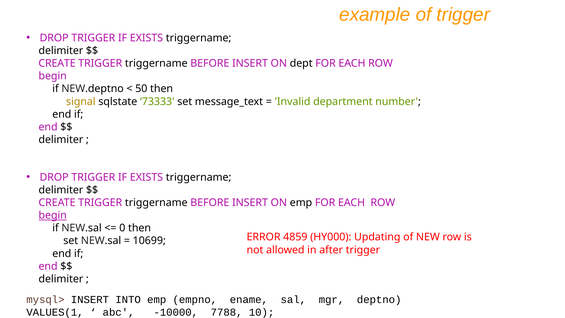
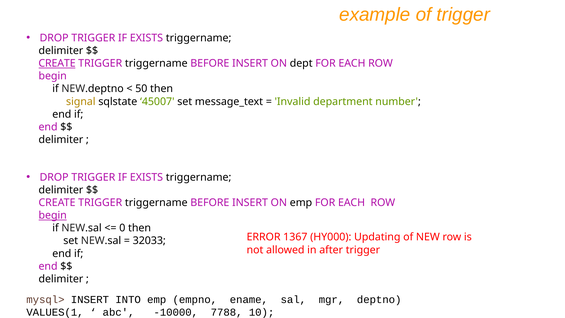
CREATE at (57, 63) underline: none -> present
73333: 73333 -> 45007
4859: 4859 -> 1367
10699: 10699 -> 32033
